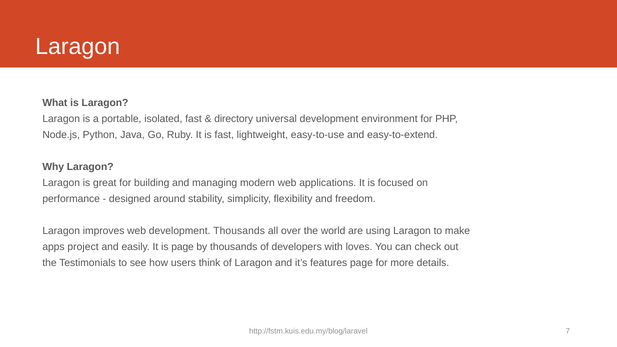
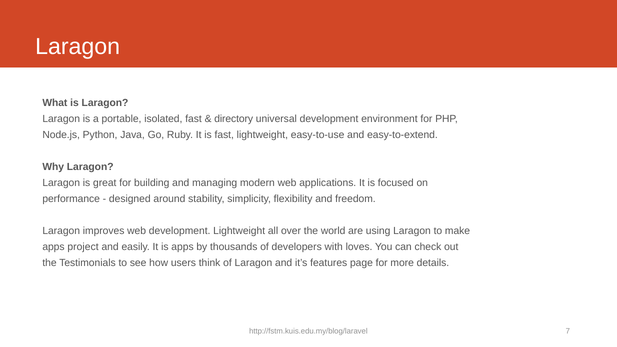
development Thousands: Thousands -> Lightweight
is page: page -> apps
